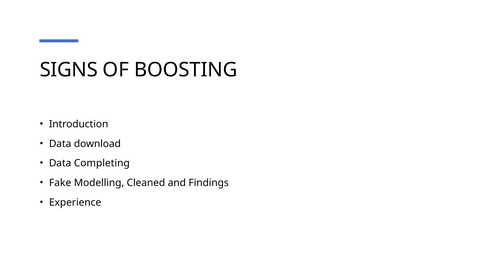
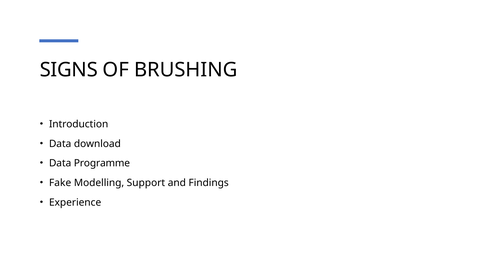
BOOSTING: BOOSTING -> BRUSHING
Completing: Completing -> Programme
Cleaned: Cleaned -> Support
